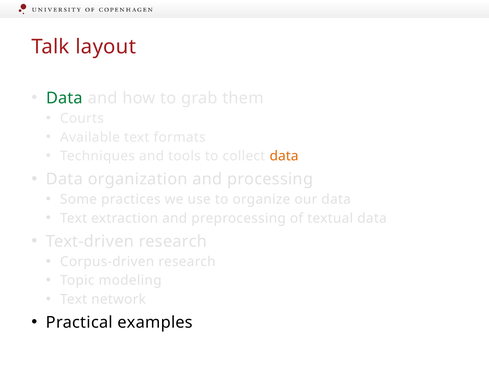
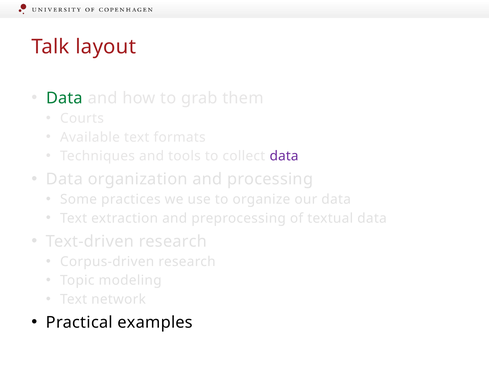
data at (284, 156) colour: orange -> purple
